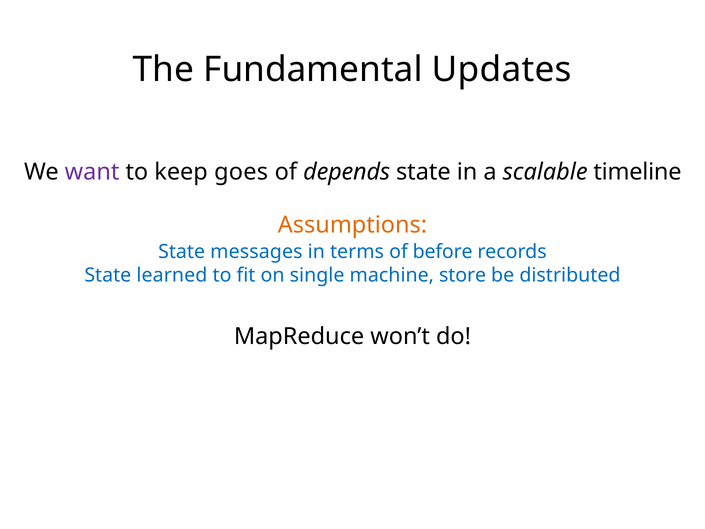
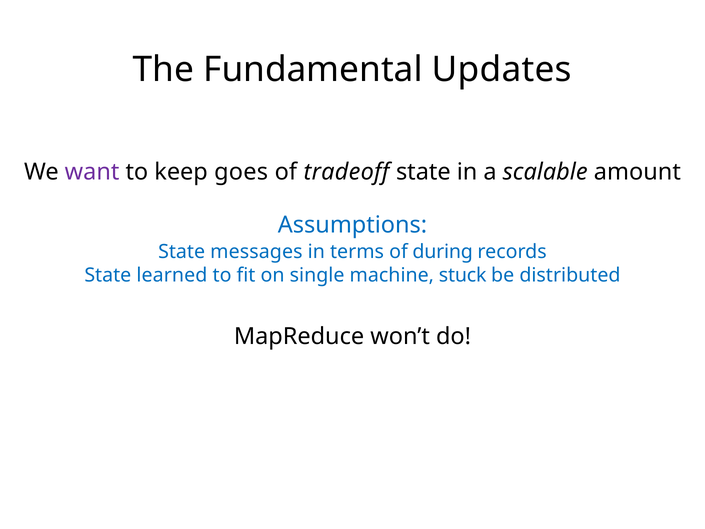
depends: depends -> tradeoff
timeline: timeline -> amount
Assumptions colour: orange -> blue
before: before -> during
store: store -> stuck
